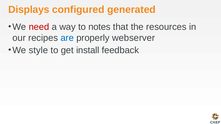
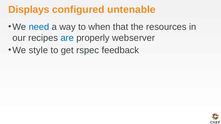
generated: generated -> untenable
need colour: red -> blue
notes: notes -> when
install: install -> rspec
